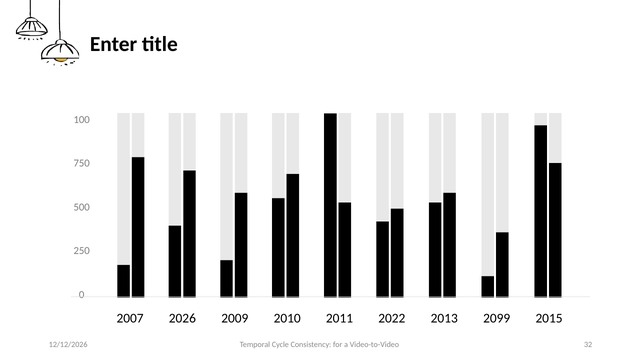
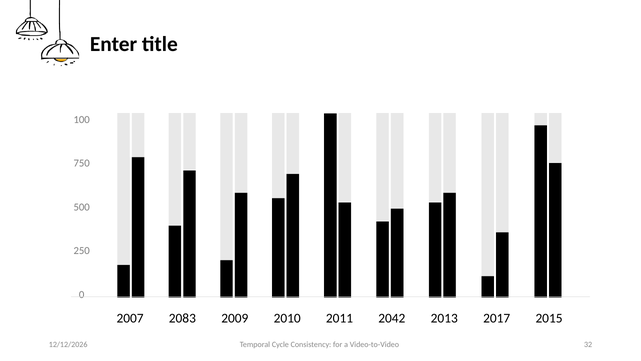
2026: 2026 -> 2083
2022: 2022 -> 2042
2099: 2099 -> 2017
